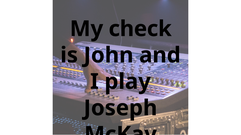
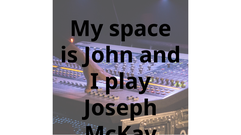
check: check -> space
